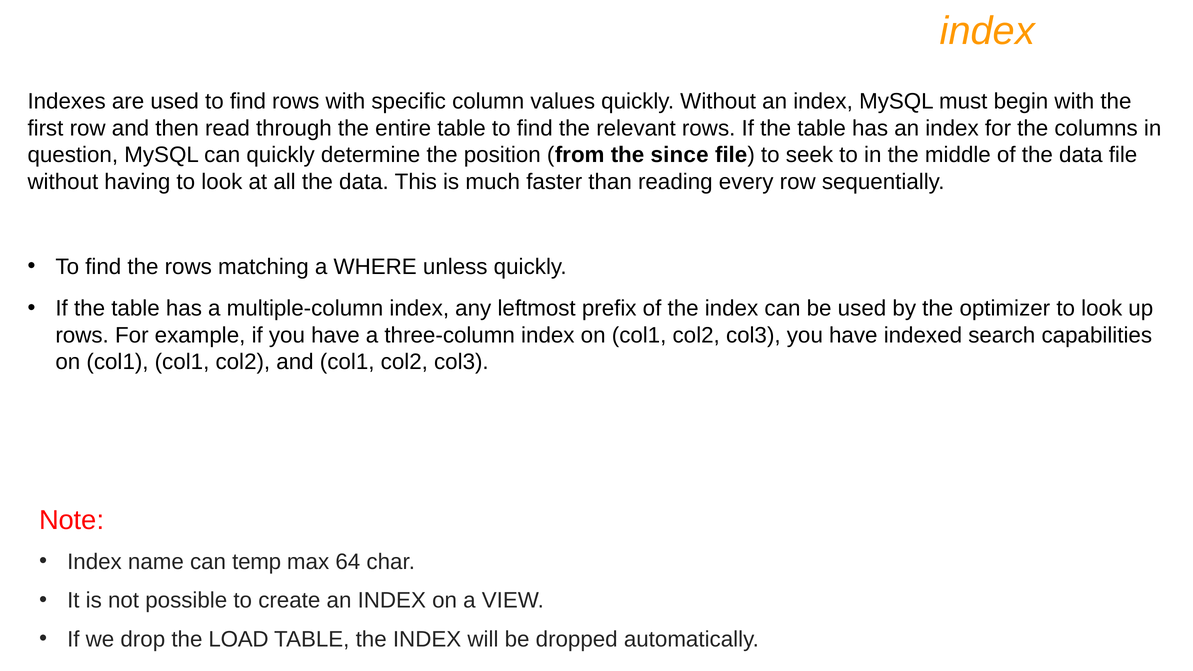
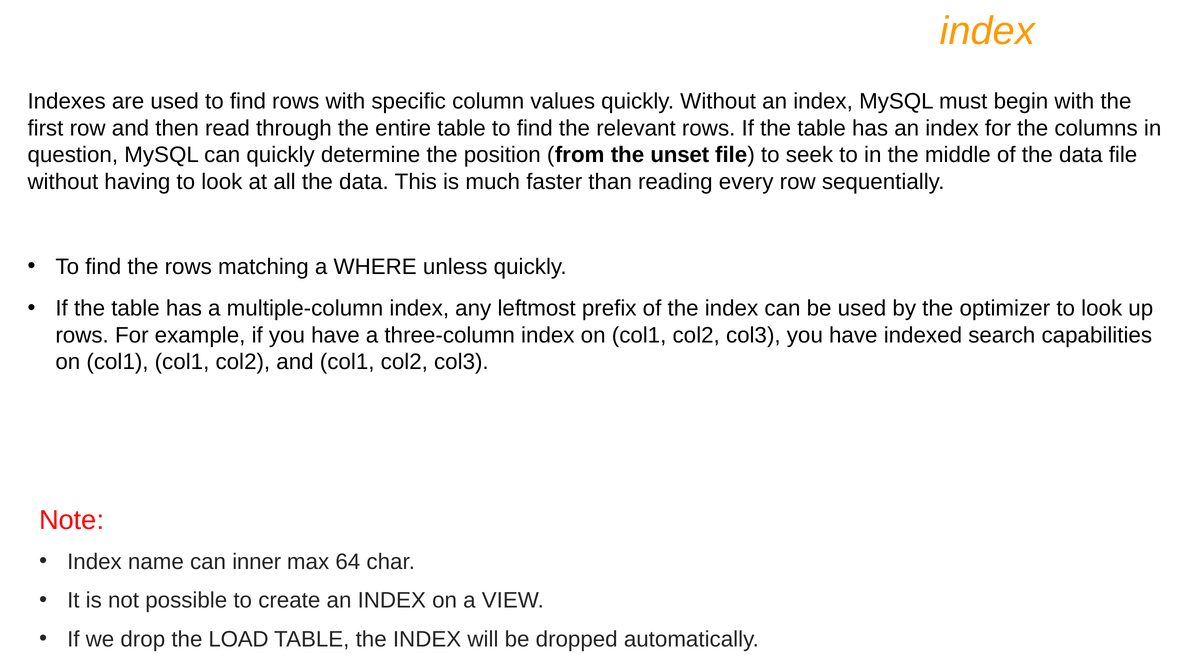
since: since -> unset
temp: temp -> inner
